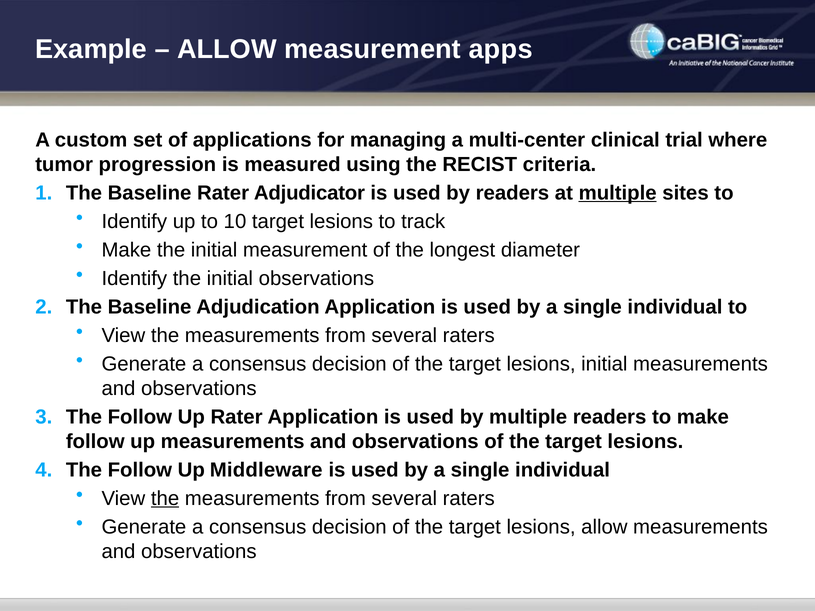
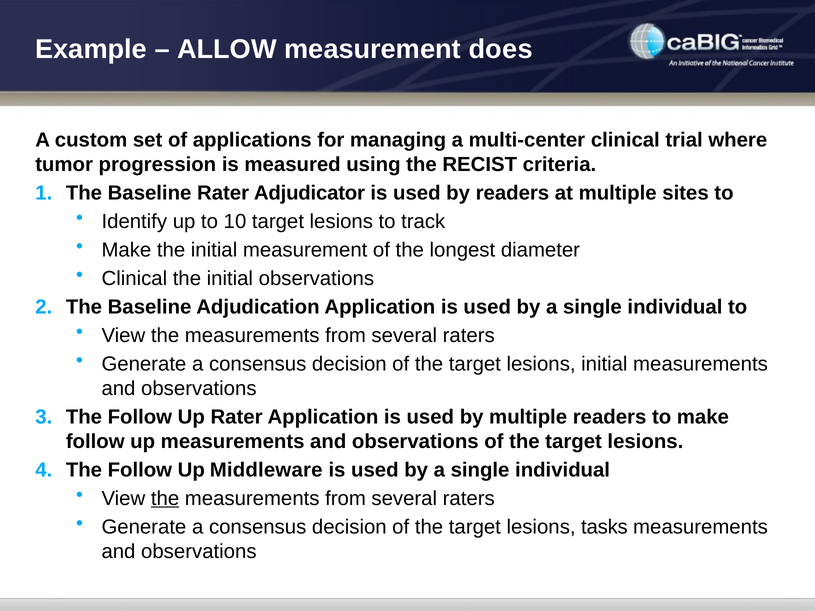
apps: apps -> does
multiple at (618, 193) underline: present -> none
Identify at (134, 279): Identify -> Clinical
lesions allow: allow -> tasks
